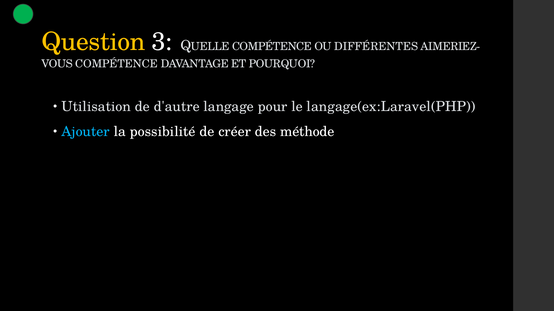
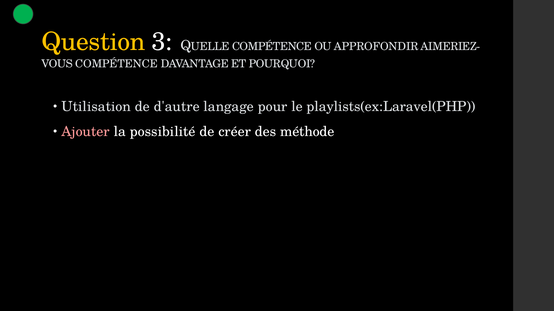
DIFFÉRENTES: DIFFÉRENTES -> APPROFONDIR
langage(ex:Laravel(PHP: langage(ex:Laravel(PHP -> playlists(ex:Laravel(PHP
Ajouter colour: light blue -> pink
